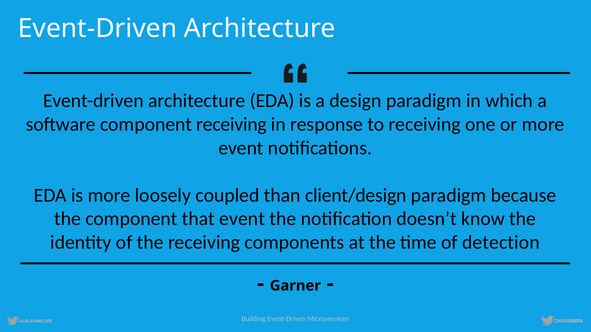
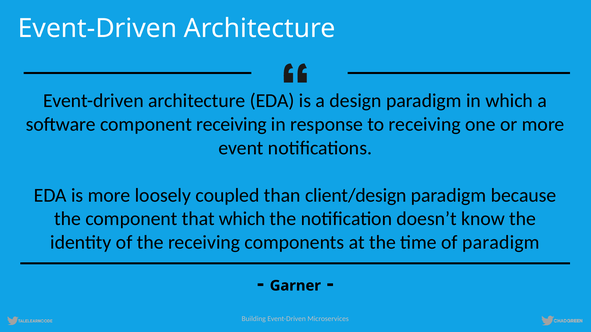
that event: event -> which
of detection: detection -> paradigm
